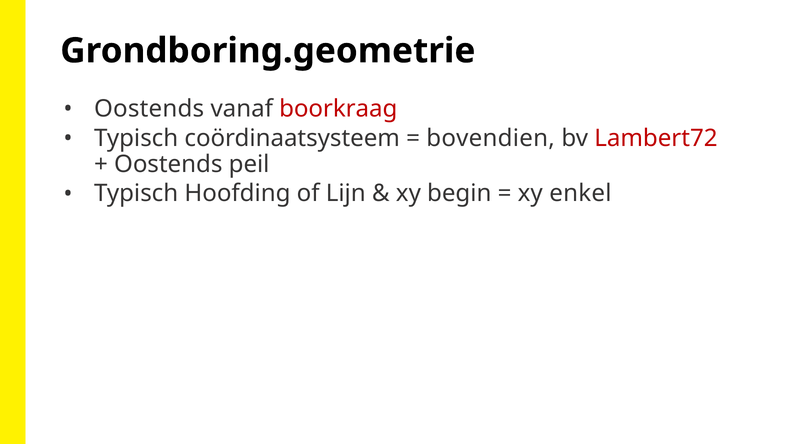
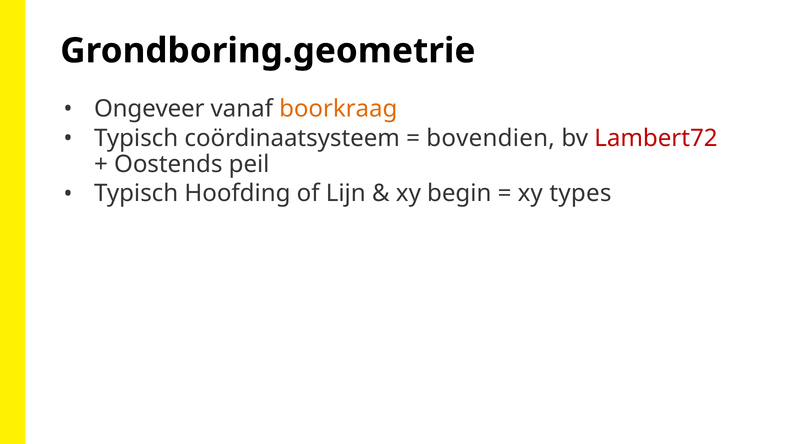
Oostends at (149, 109): Oostends -> Ongeveer
boorkraag colour: red -> orange
enkel: enkel -> types
